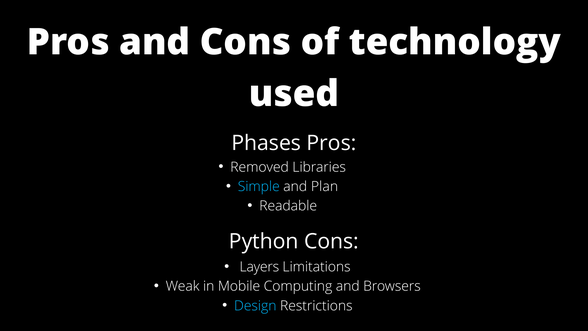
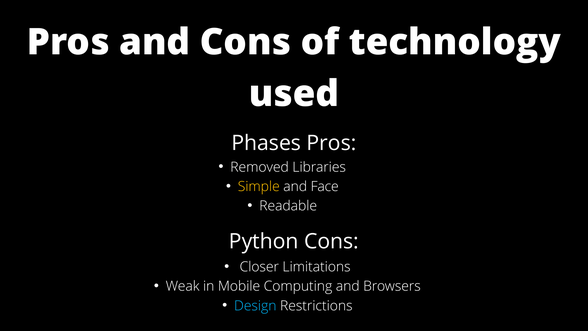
Simple colour: light blue -> yellow
Plan: Plan -> Face
Layers: Layers -> Closer
